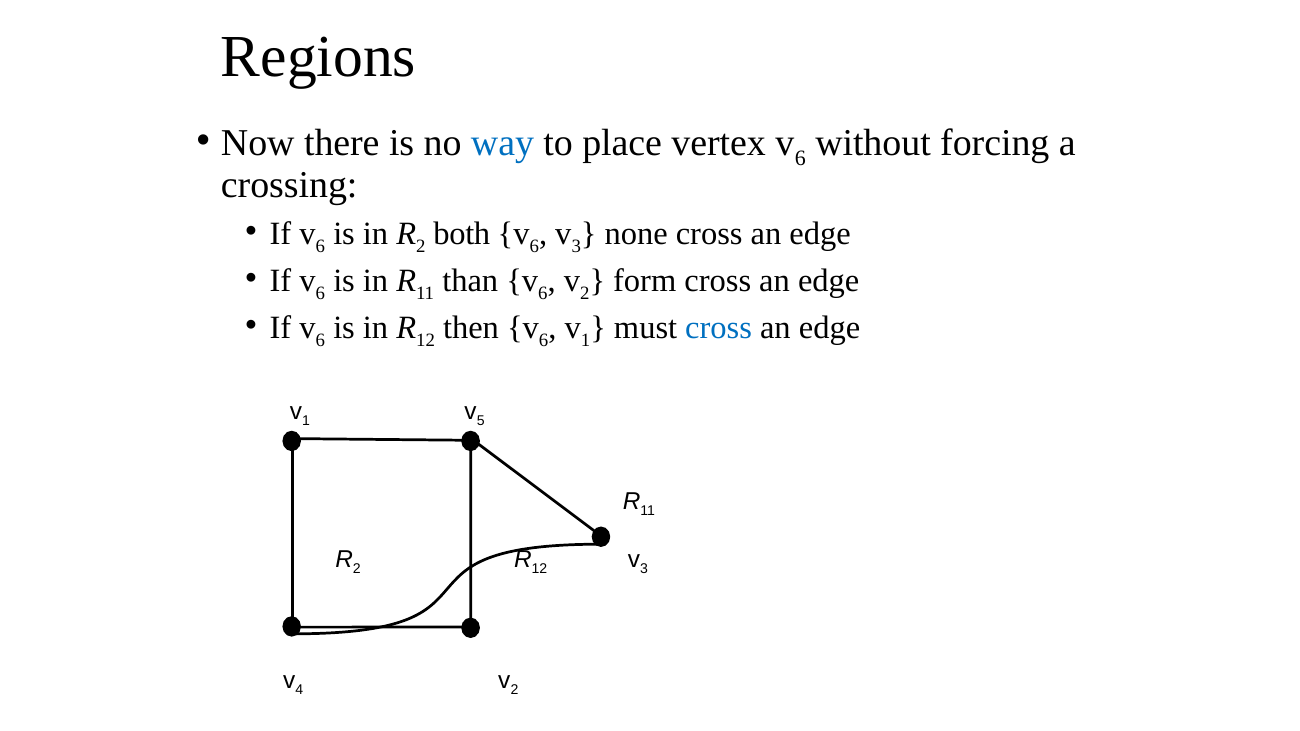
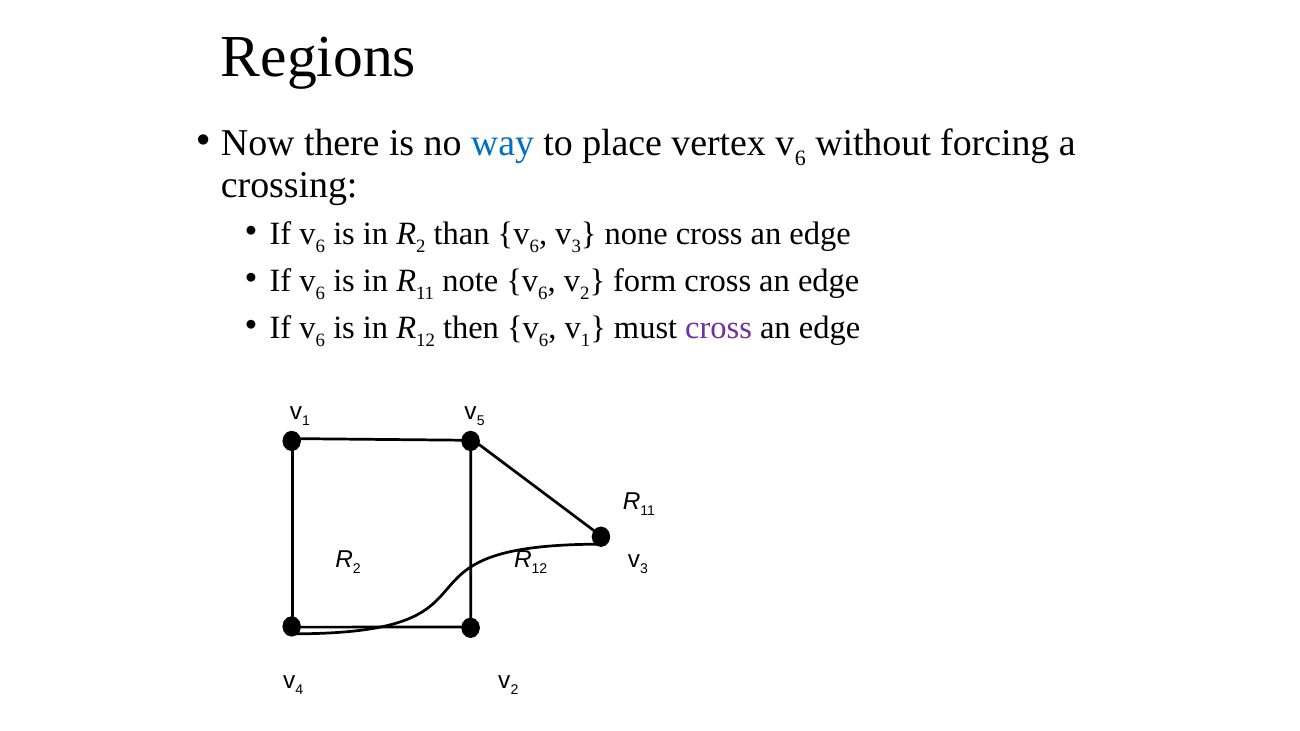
both: both -> than
than: than -> note
cross at (719, 327) colour: blue -> purple
